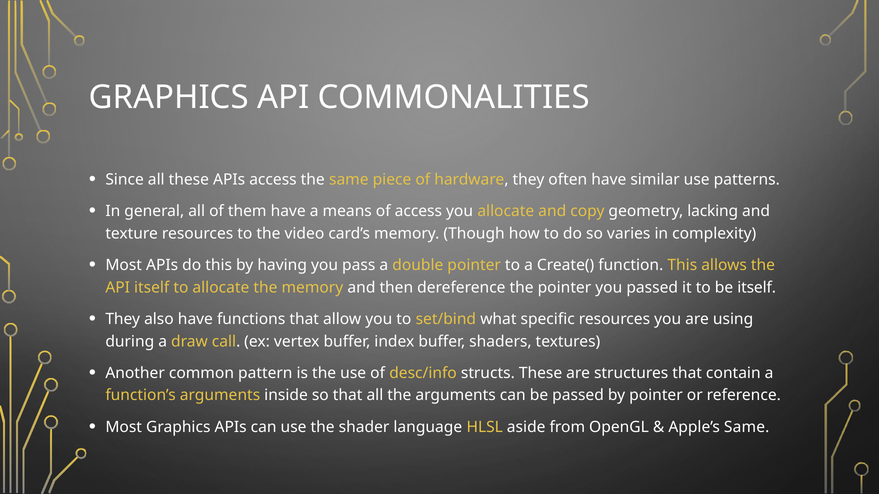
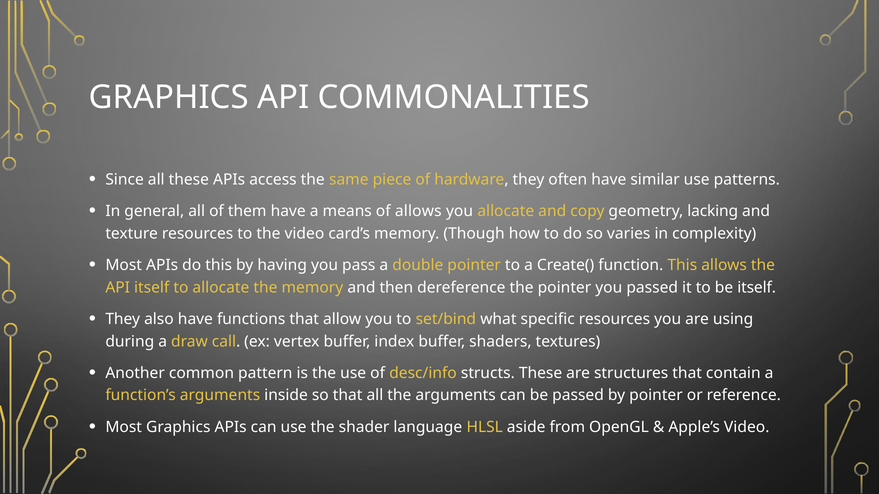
of access: access -> allows
Apple’s Same: Same -> Video
